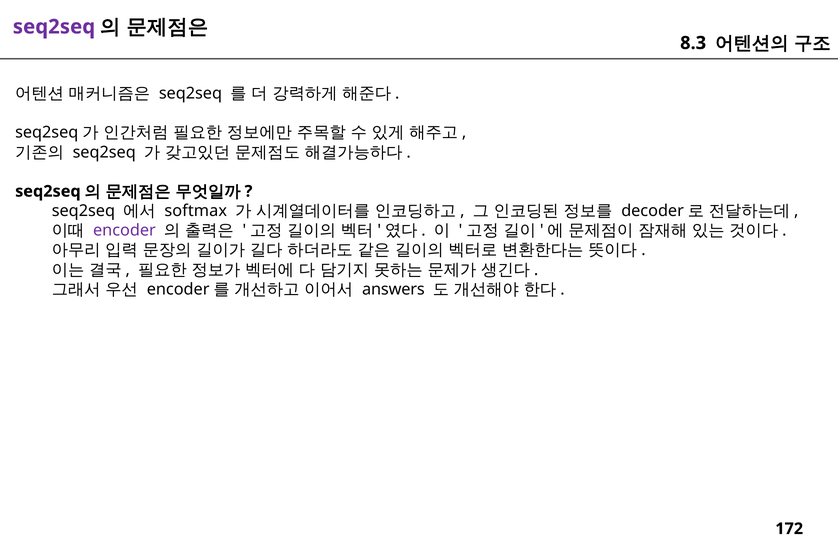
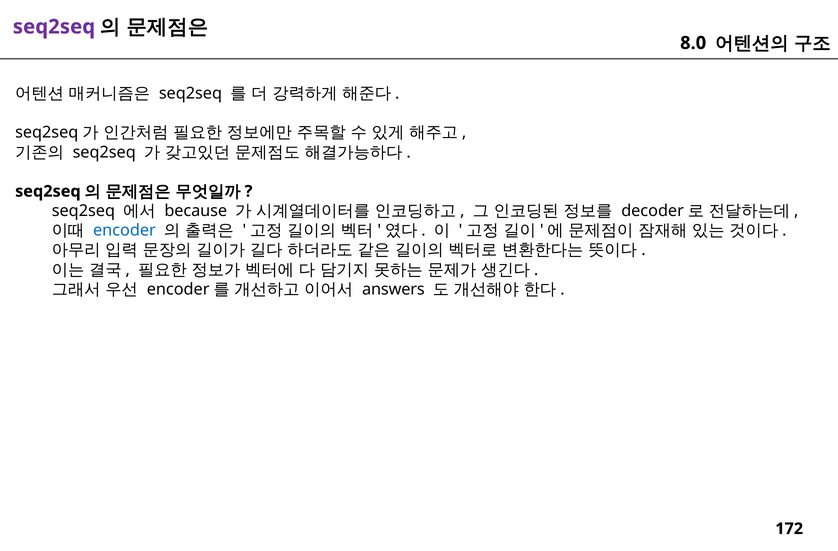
8.3: 8.3 -> 8.0
softmax: softmax -> because
encoder colour: purple -> blue
